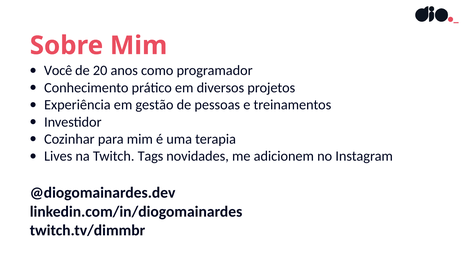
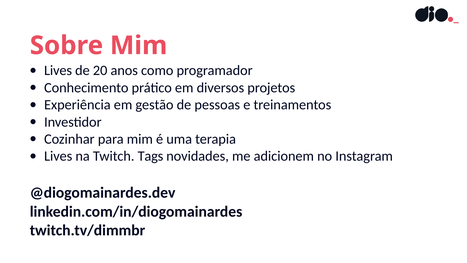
Você at (58, 71): Você -> Lives
